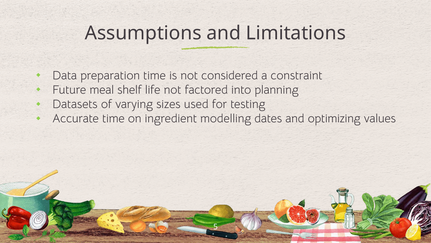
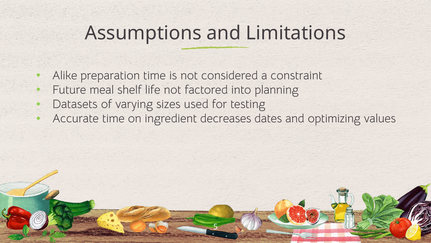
Data: Data -> Alike
modelling: modelling -> decreases
